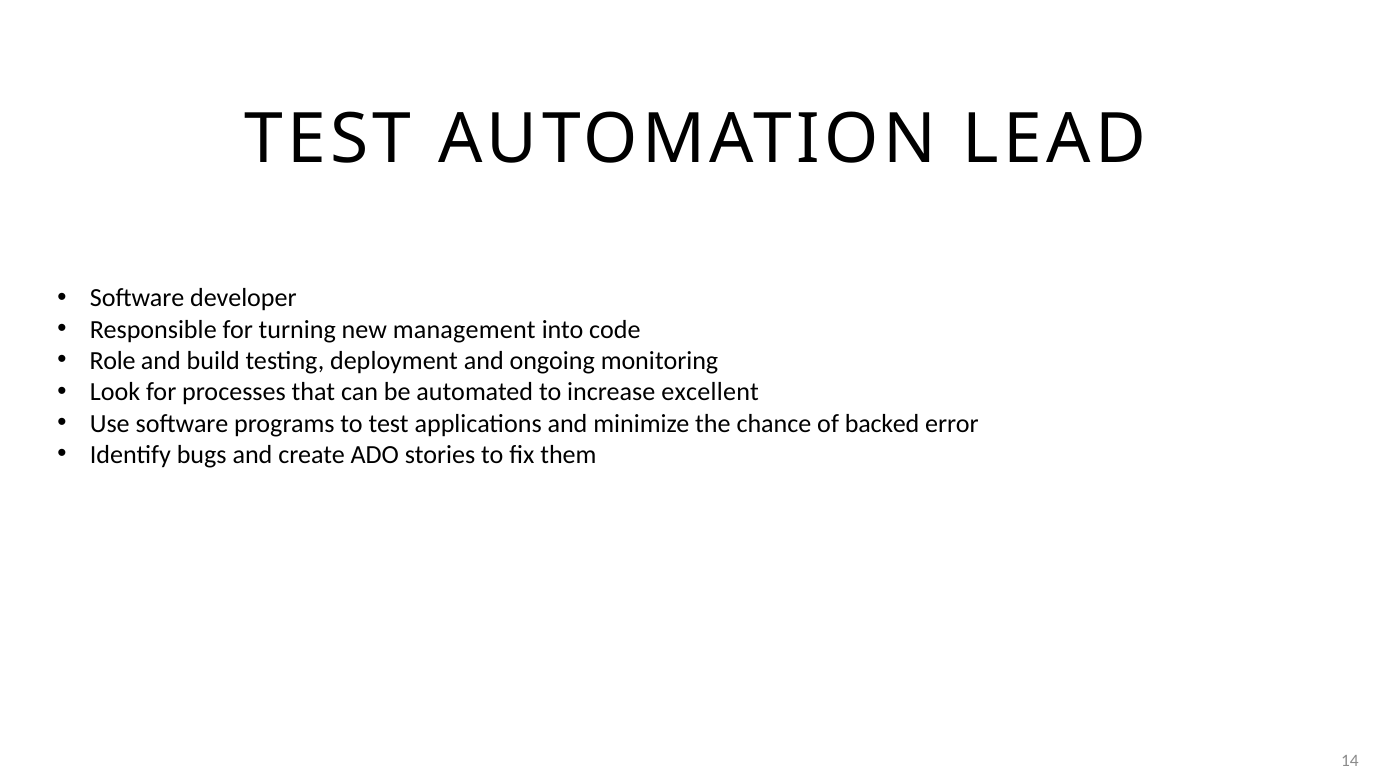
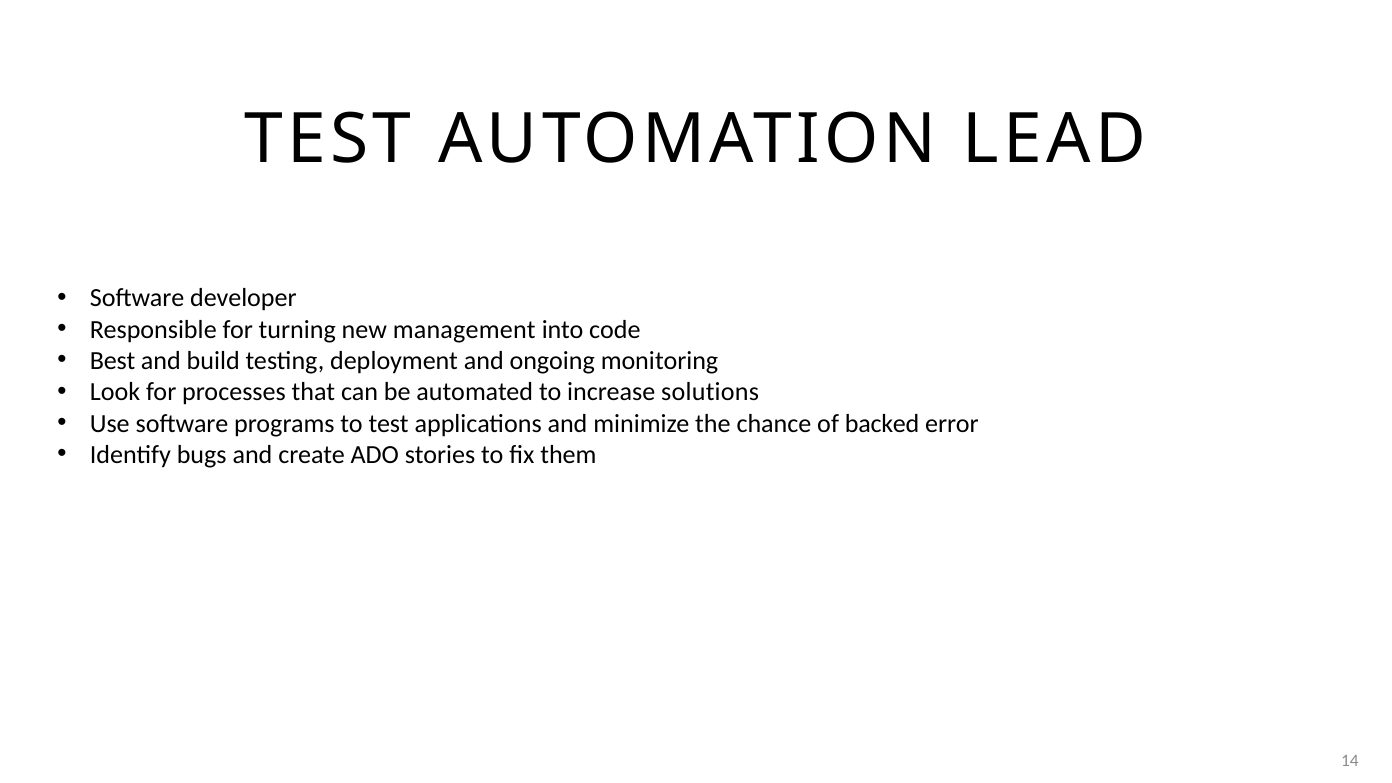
Role: Role -> Best
excellent: excellent -> solutions
